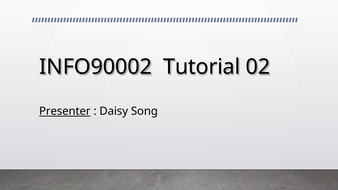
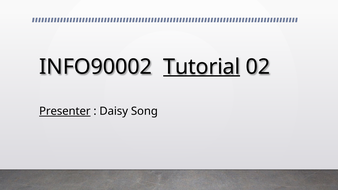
Tutorial underline: none -> present
